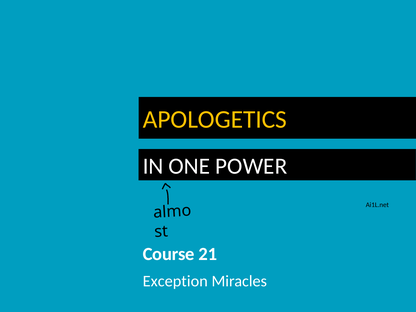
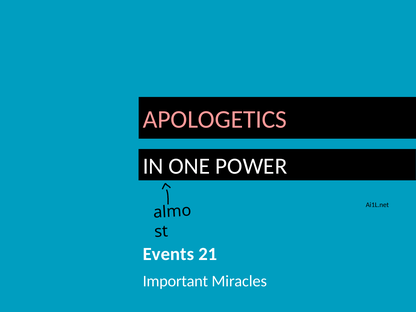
APOLOGETICS colour: yellow -> pink
Course: Course -> Events
Exception: Exception -> Important
